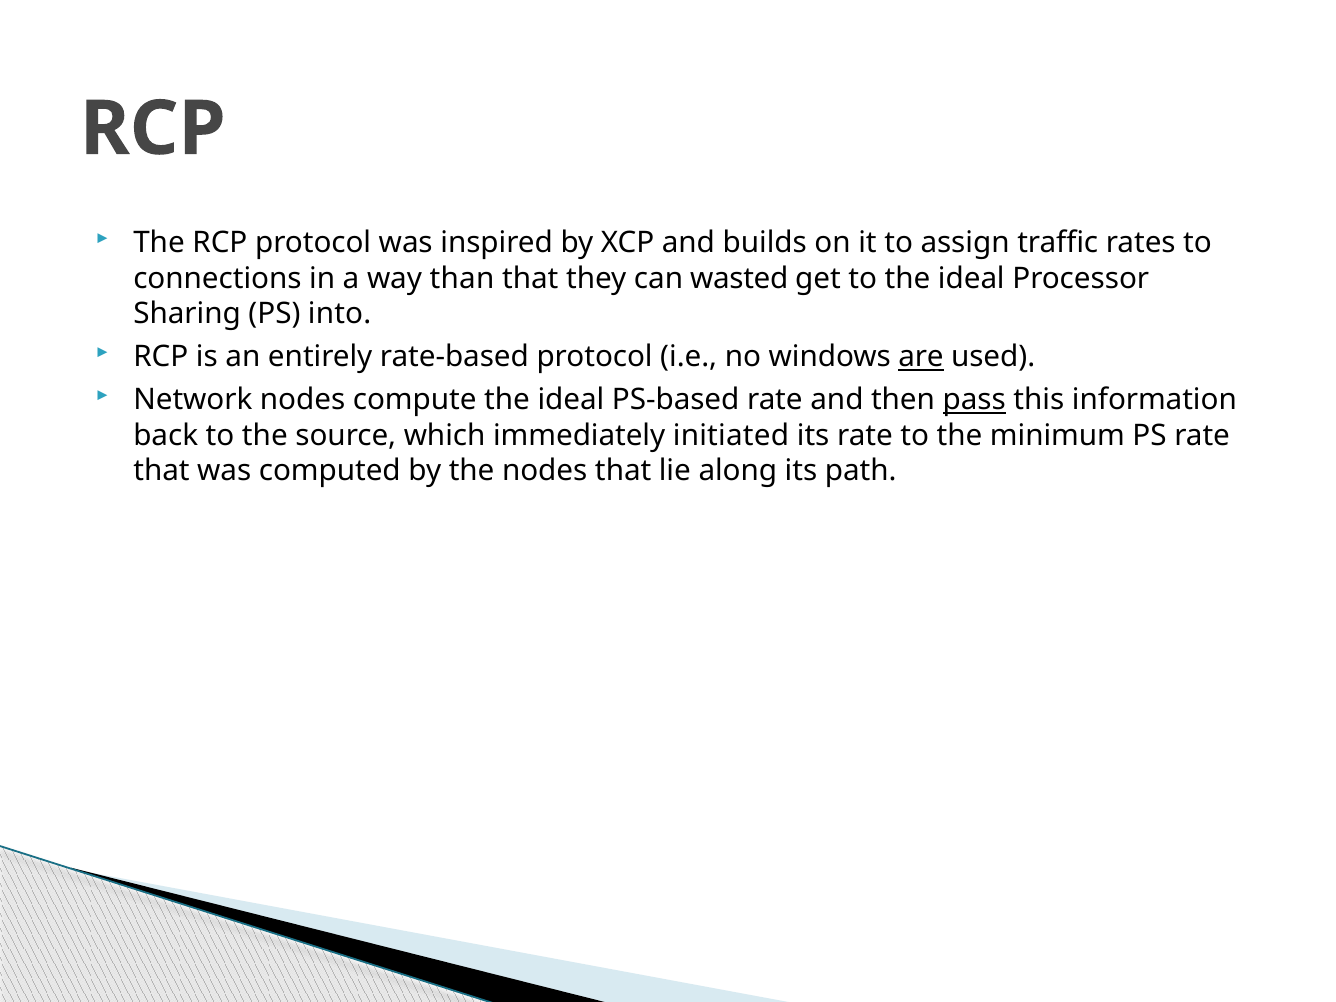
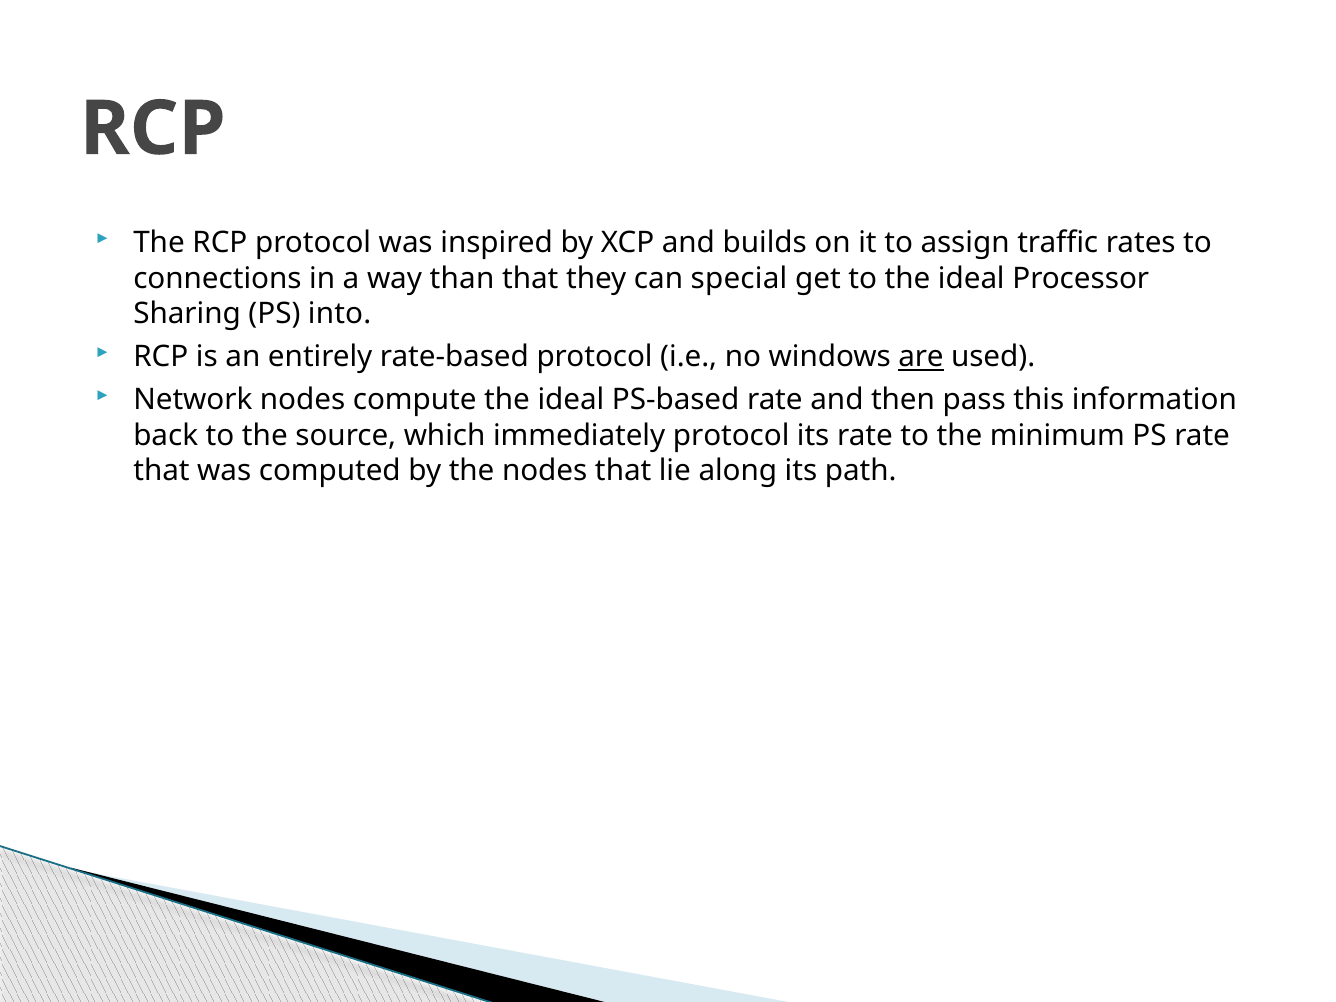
wasted: wasted -> special
pass underline: present -> none
immediately initiated: initiated -> protocol
